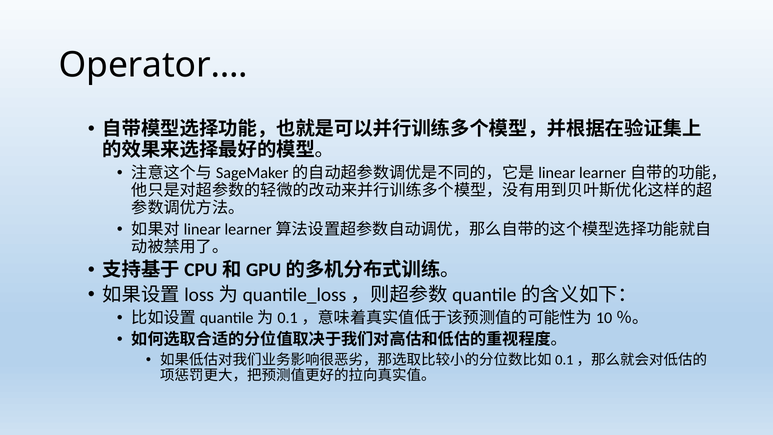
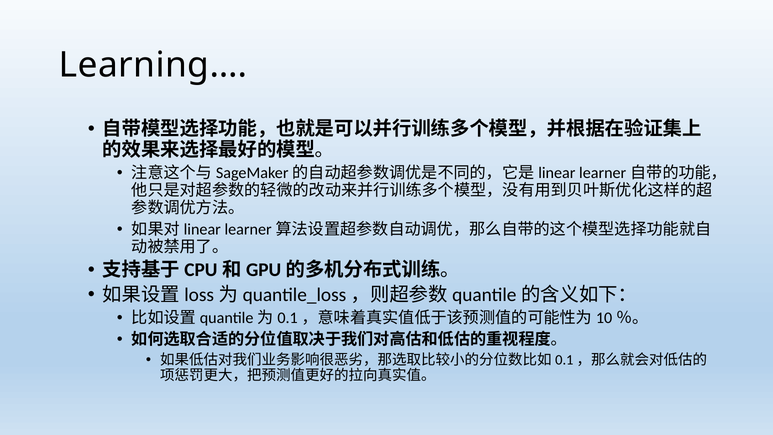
Operator…: Operator… -> Learning…
